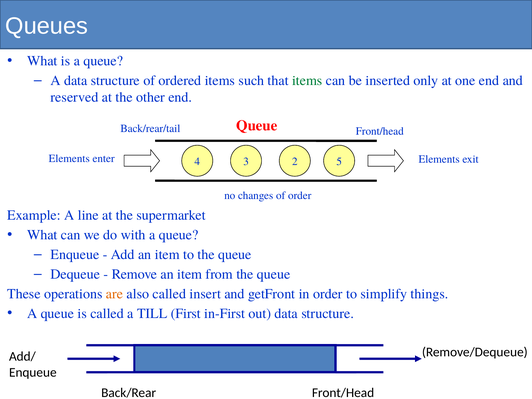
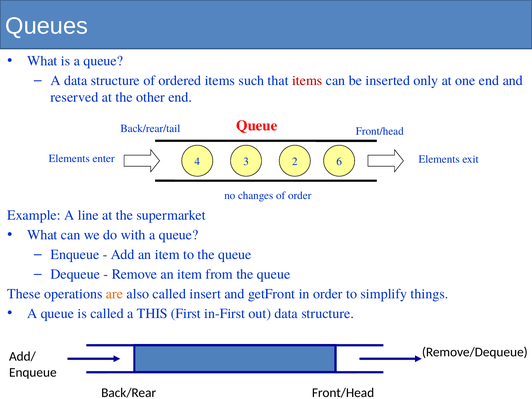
items at (307, 81) colour: green -> red
5: 5 -> 6
TILL: TILL -> THIS
